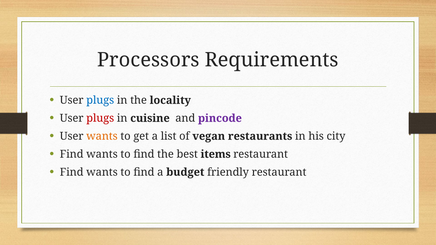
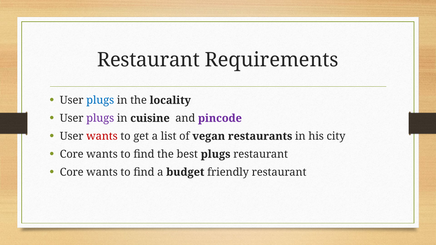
Processors at (148, 60): Processors -> Restaurant
plugs at (100, 118) colour: red -> purple
wants at (102, 136) colour: orange -> red
Find at (72, 154): Find -> Core
best items: items -> plugs
Find at (72, 172): Find -> Core
